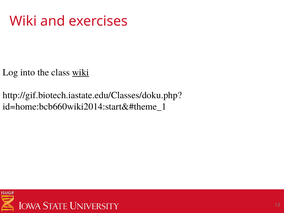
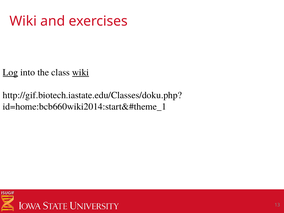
Log underline: none -> present
